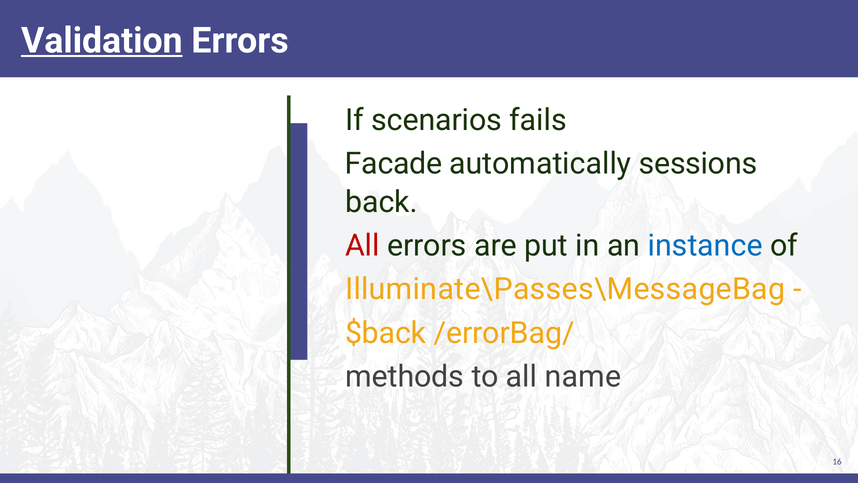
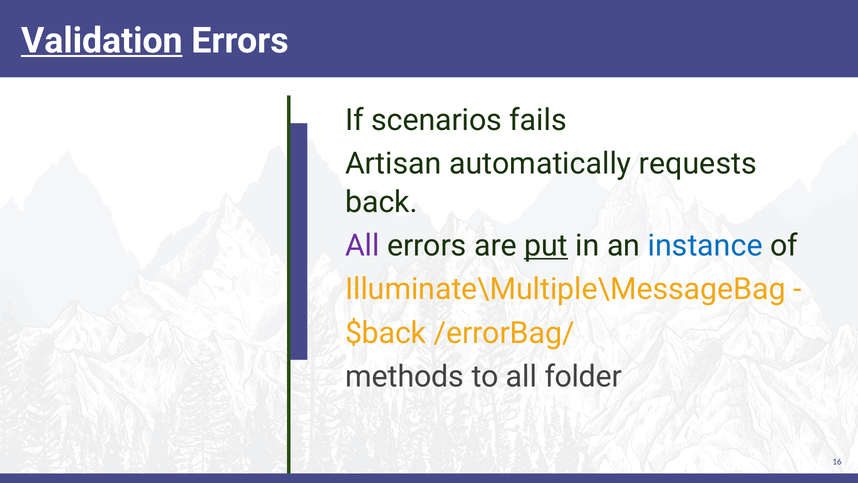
Facade: Facade -> Artisan
sessions: sessions -> requests
All at (362, 245) colour: red -> purple
put underline: none -> present
Illuminate\Passes\MessageBag: Illuminate\Passes\MessageBag -> Illuminate\Multiple\MessageBag
name: name -> folder
